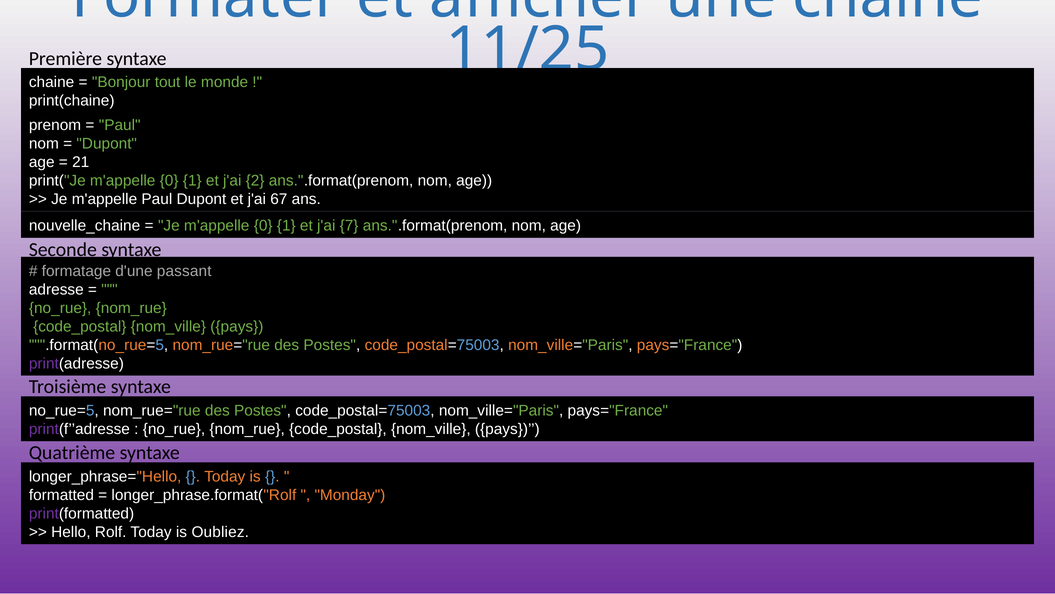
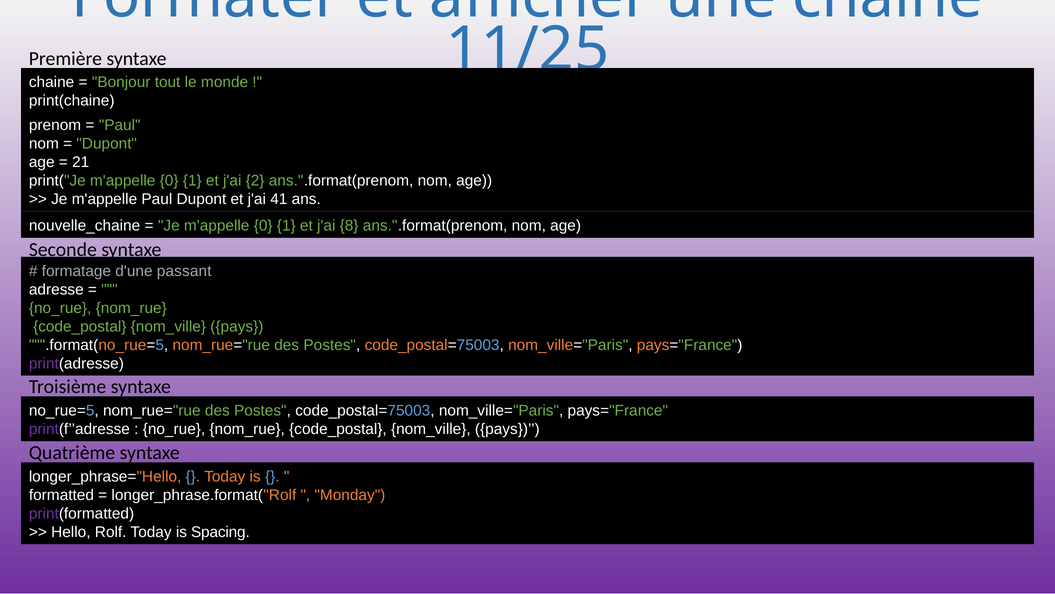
67: 67 -> 41
7: 7 -> 8
Oubliez: Oubliez -> Spacing
